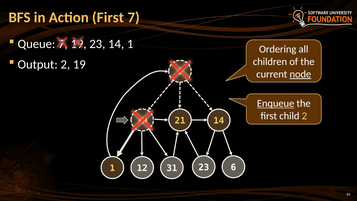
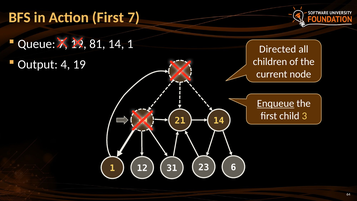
23 at (97, 44): 23 -> 81
Ordering: Ordering -> Directed
Output 2: 2 -> 4
node underline: present -> none
child 2: 2 -> 3
